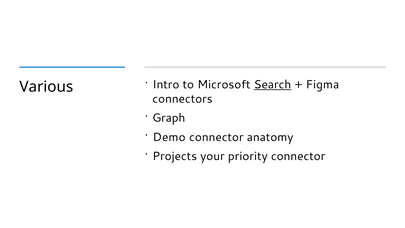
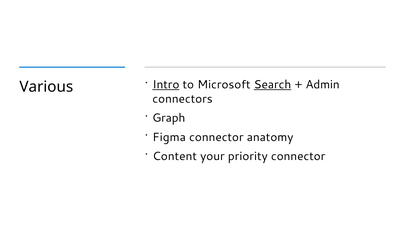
Intro underline: none -> present
Figma: Figma -> Admin
Demo: Demo -> Figma
Projects: Projects -> Content
